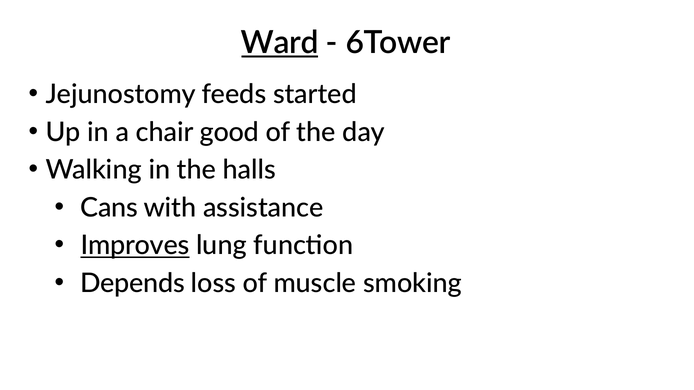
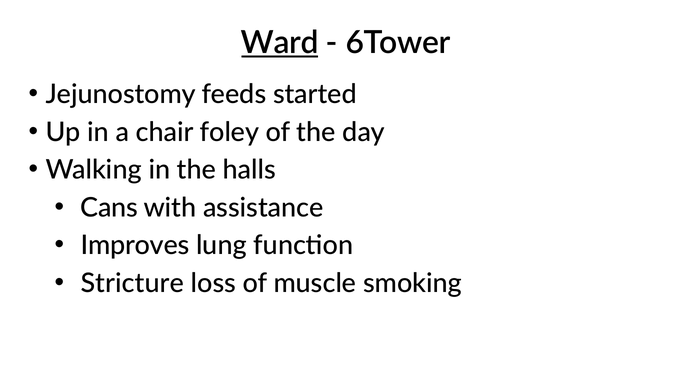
good: good -> foley
Improves underline: present -> none
Depends: Depends -> Stricture
